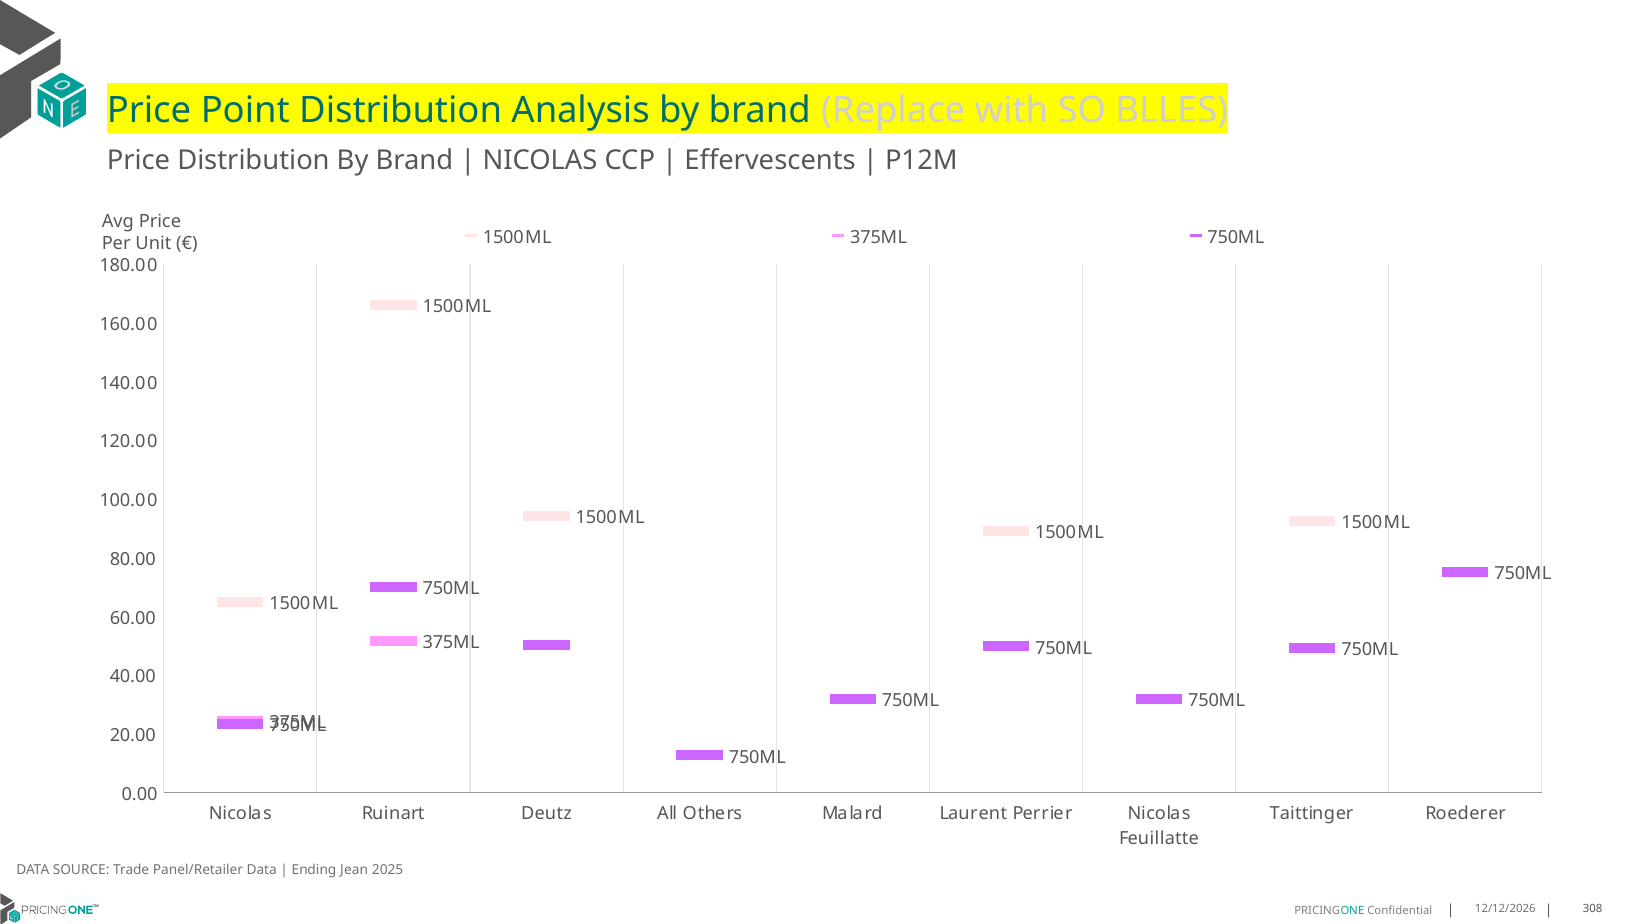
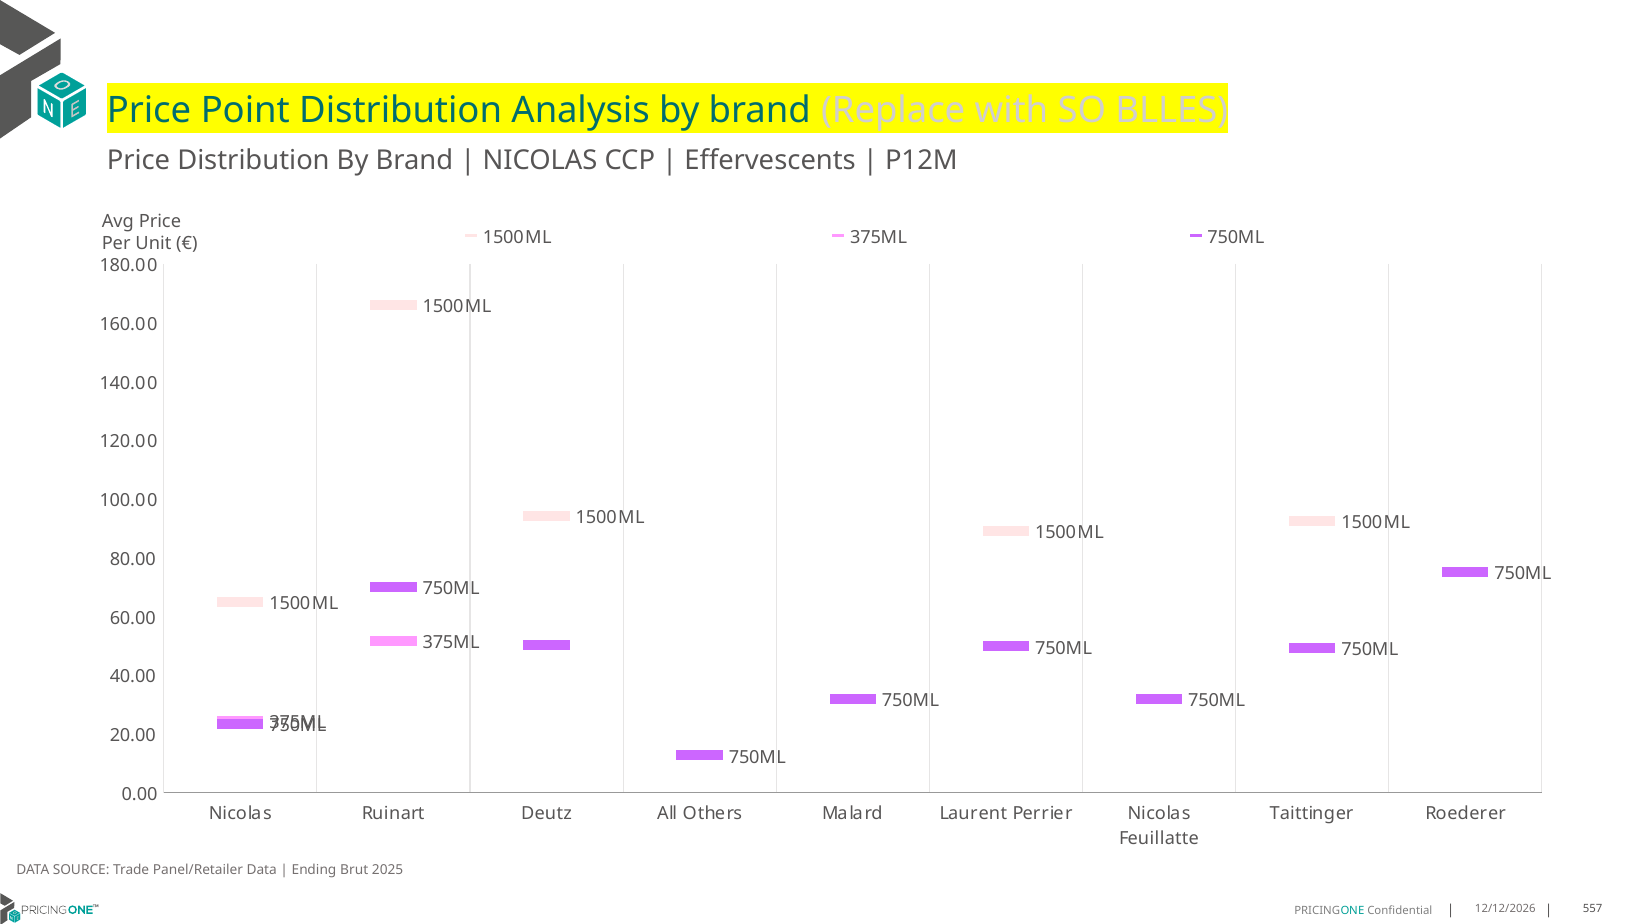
Jean: Jean -> Brut
308: 308 -> 557
